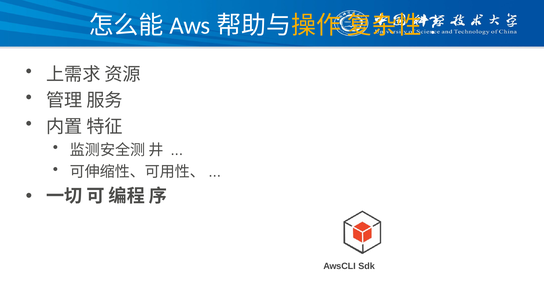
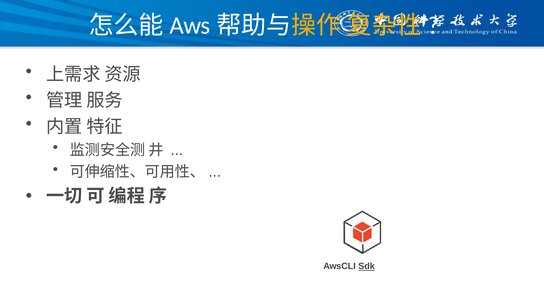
Sdk underline: none -> present
